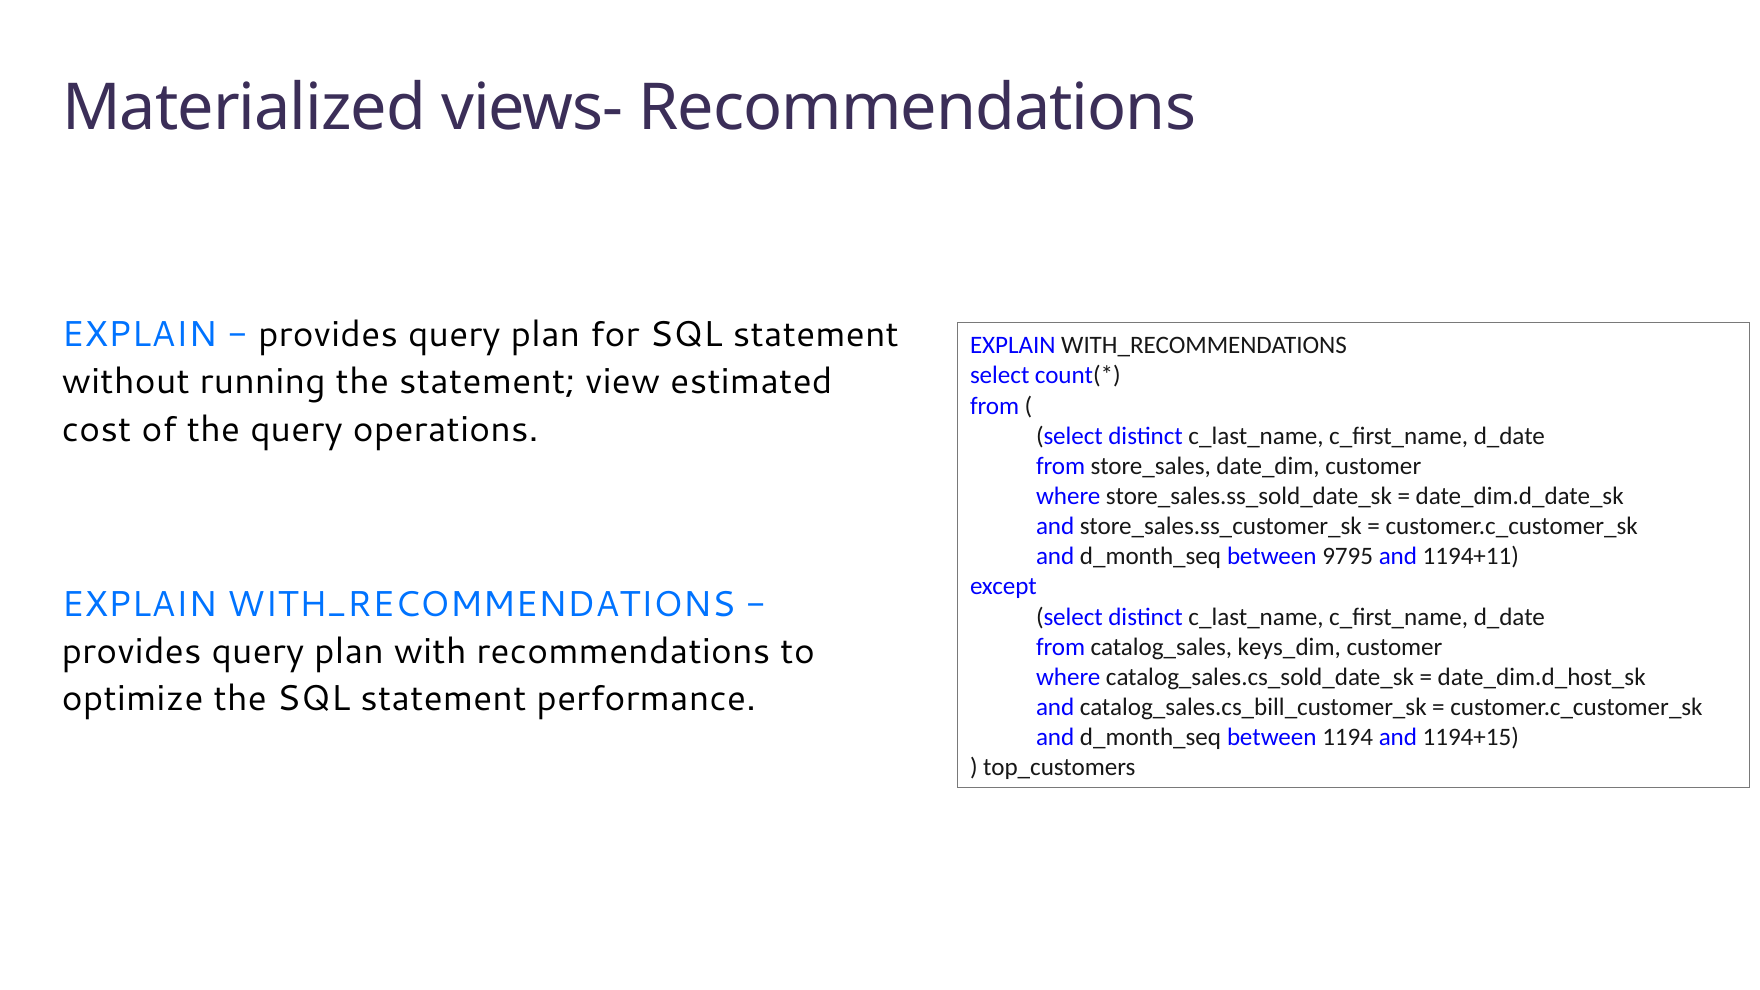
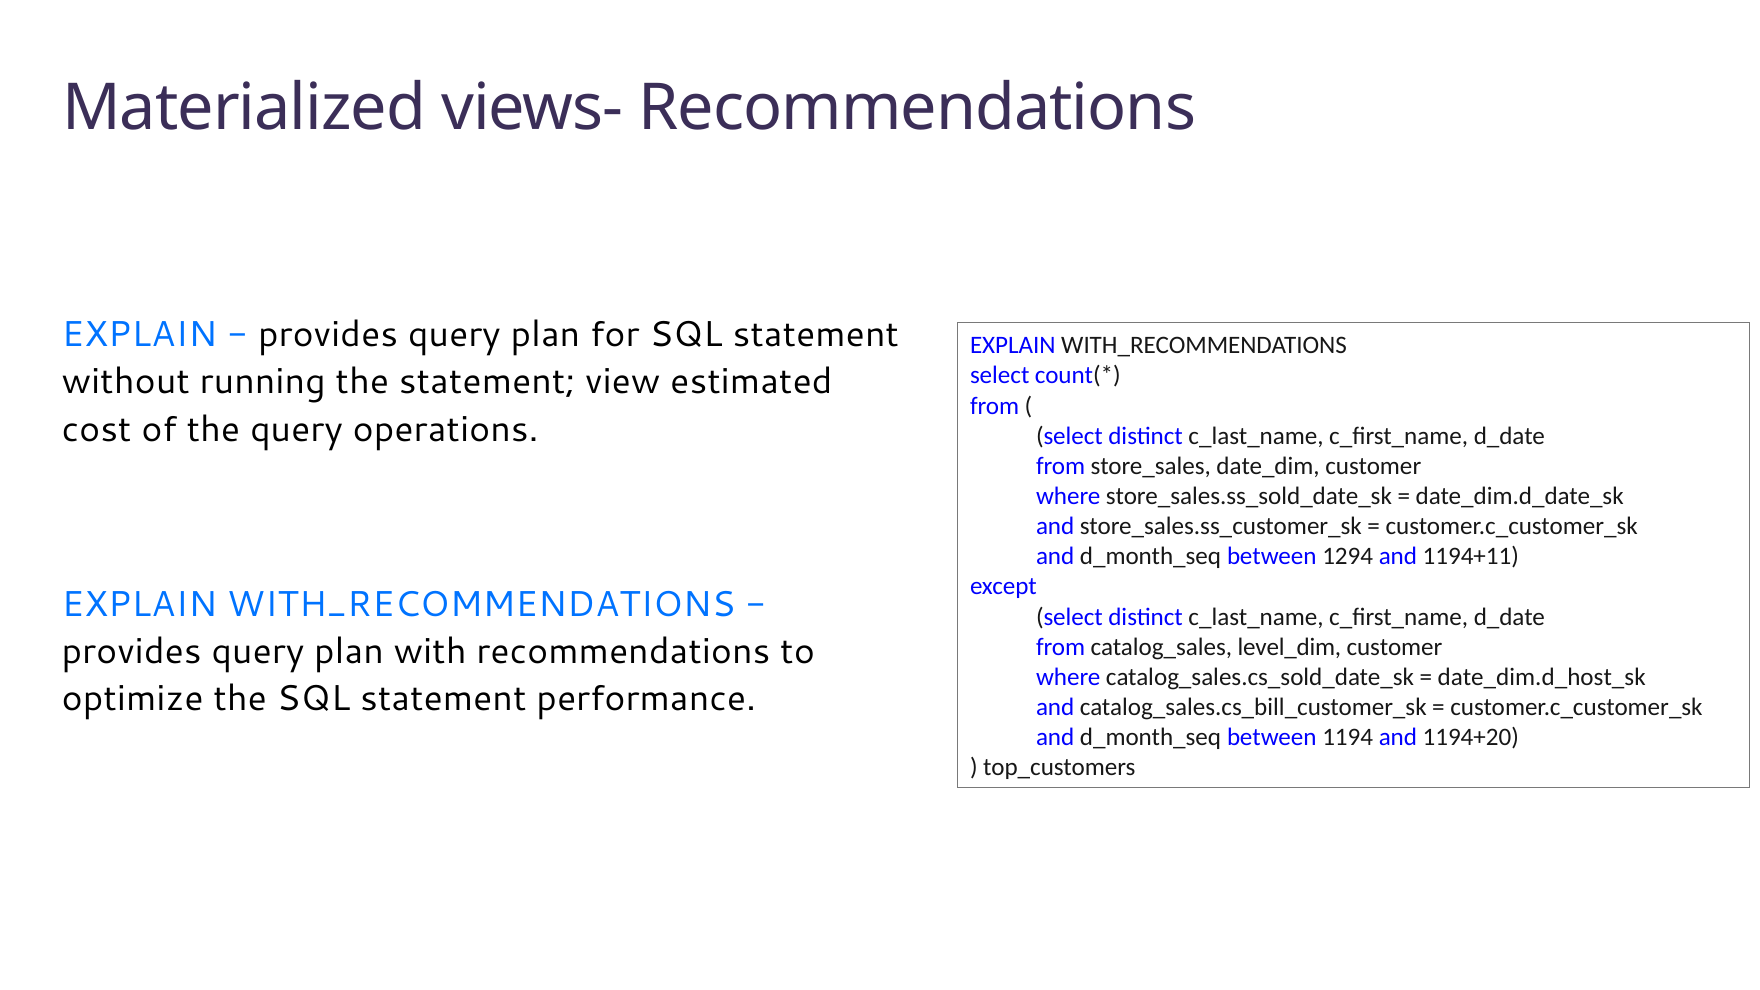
9795: 9795 -> 1294
keys_dim: keys_dim -> level_dim
1194+15: 1194+15 -> 1194+20
